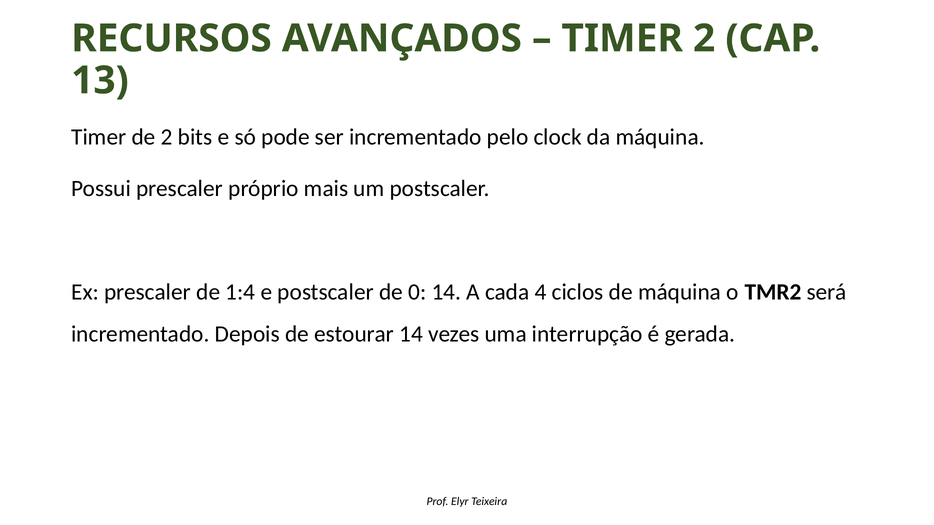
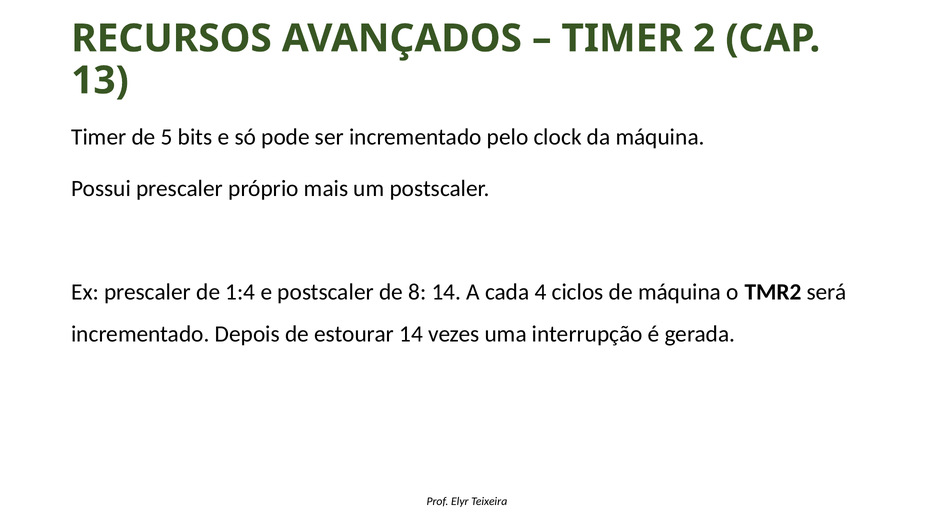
de 2: 2 -> 5
0: 0 -> 8
